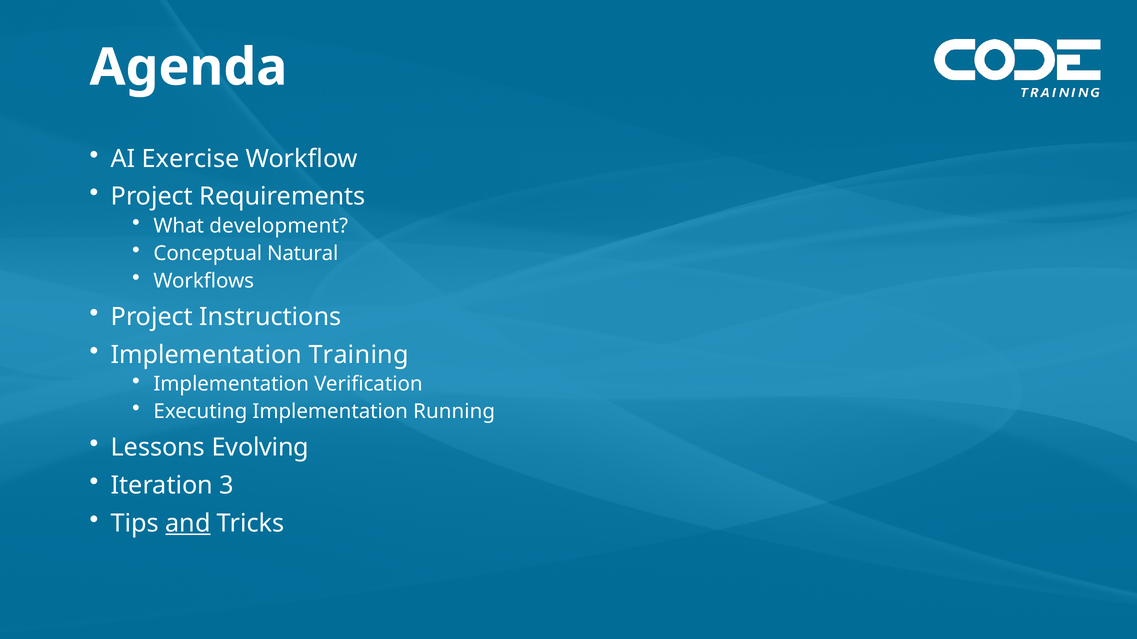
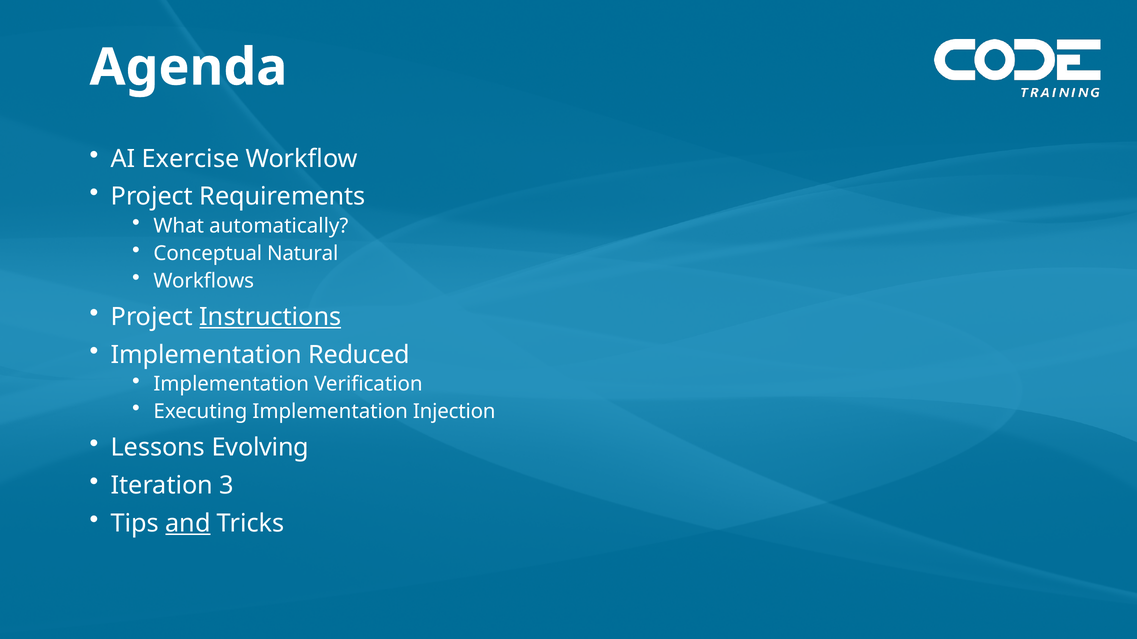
development: development -> automatically
Instructions underline: none -> present
Training: Training -> Reduced
Running: Running -> Injection
